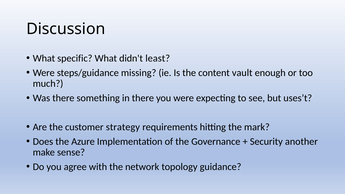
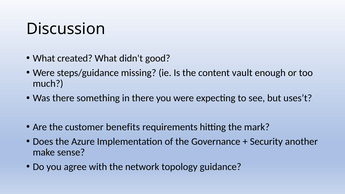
specific: specific -> created
least: least -> good
strategy: strategy -> benefits
